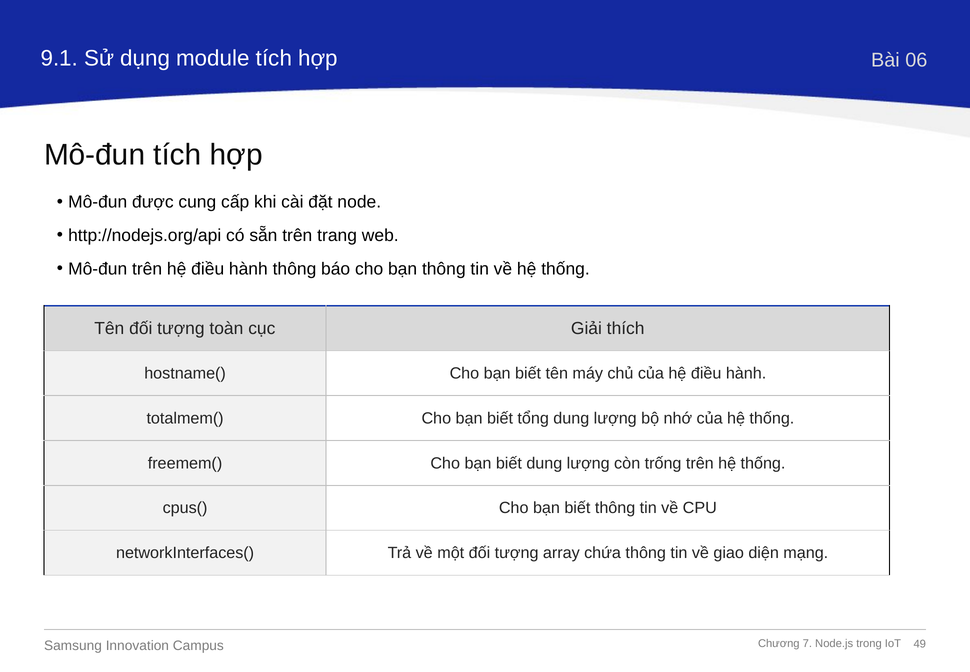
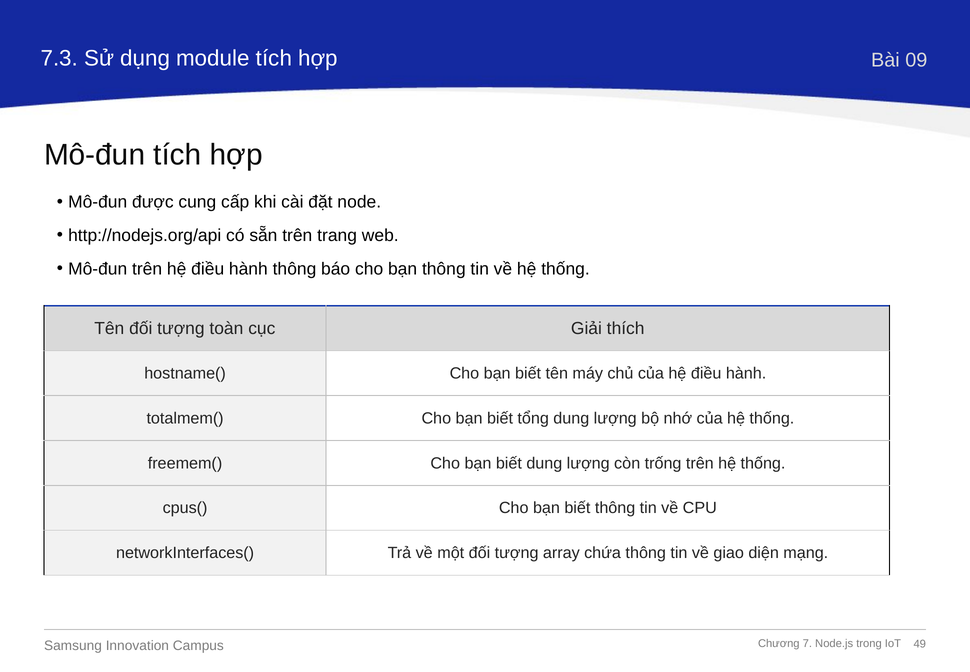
9.1: 9.1 -> 7.3
06: 06 -> 09
